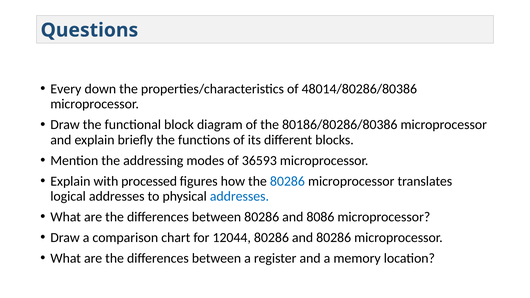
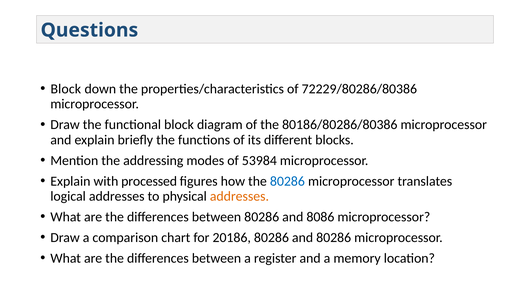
Every at (66, 89): Every -> Block
48014/80286/80386: 48014/80286/80386 -> 72229/80286/80386
36593: 36593 -> 53984
addresses at (239, 196) colour: blue -> orange
12044: 12044 -> 20186
